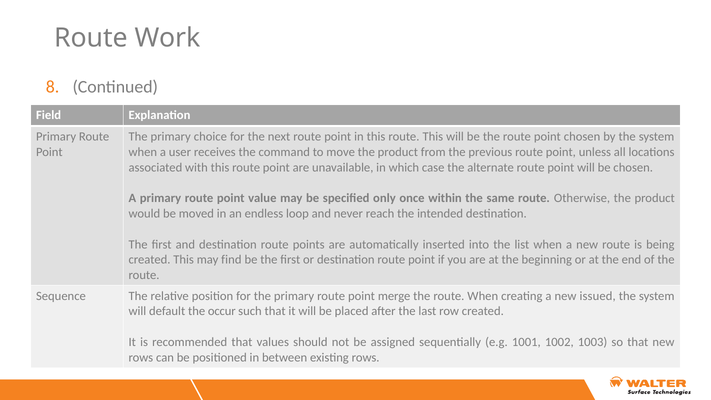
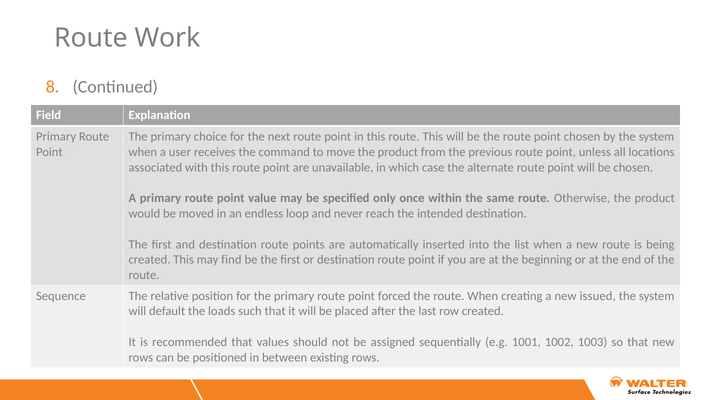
merge: merge -> forced
occur: occur -> loads
